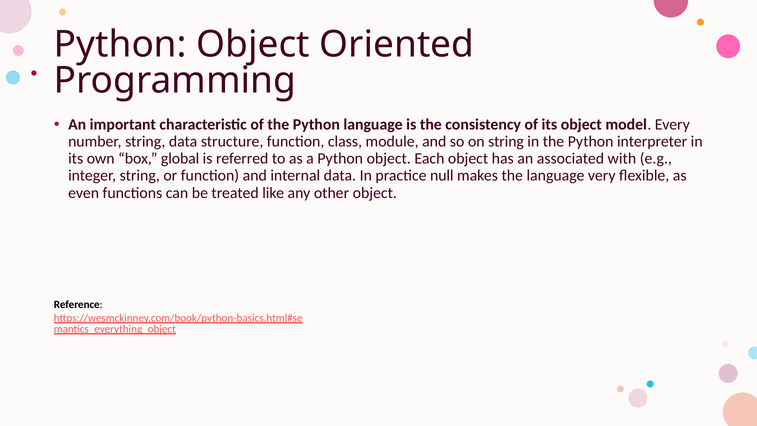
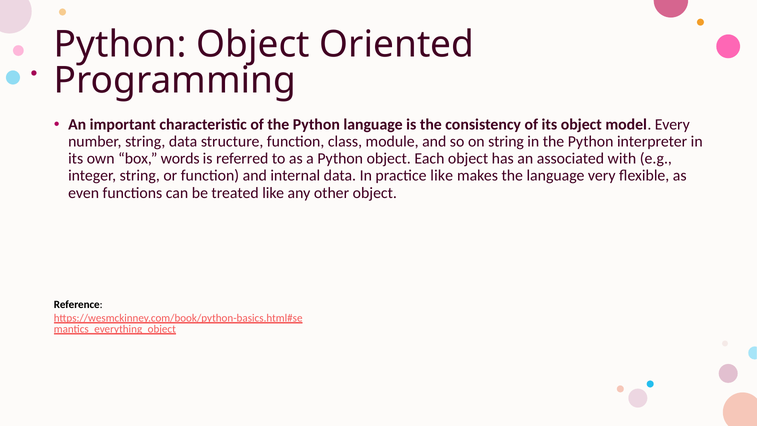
global: global -> words
practice null: null -> like
